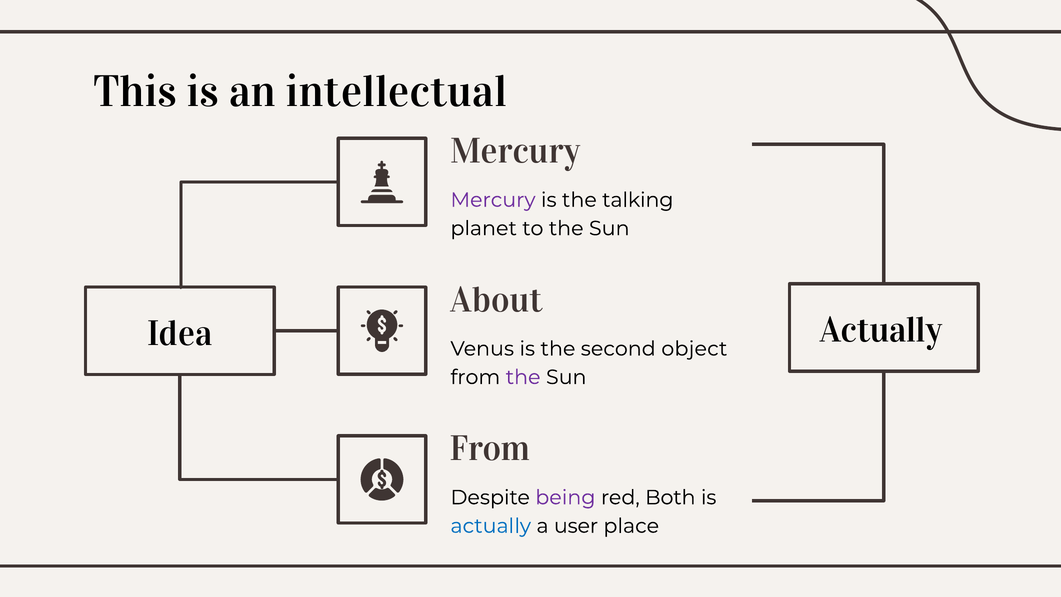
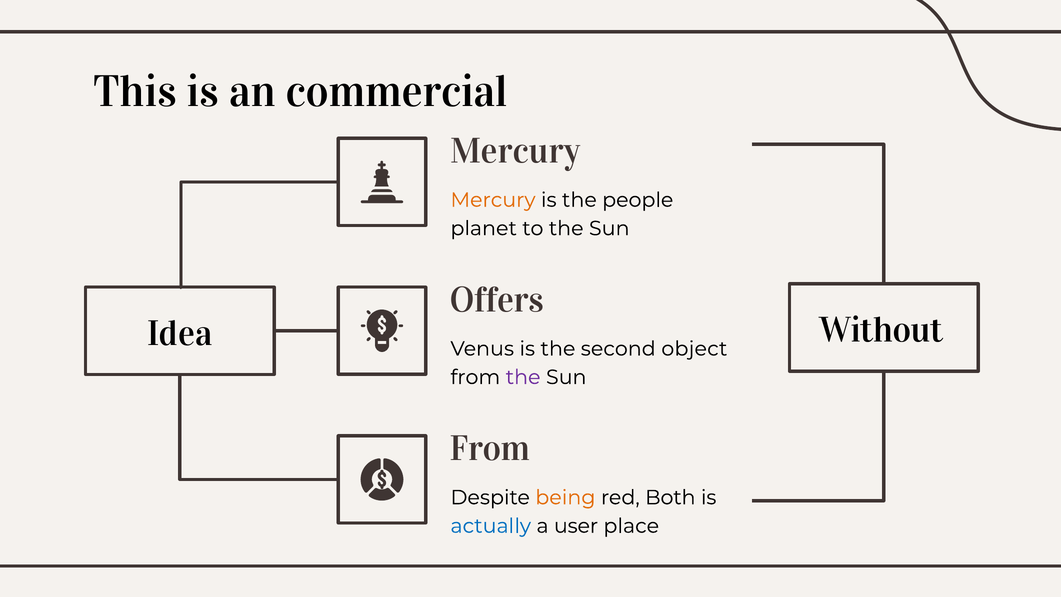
intellectual: intellectual -> commercial
Mercury at (493, 200) colour: purple -> orange
talking: talking -> people
About: About -> Offers
Idea Actually: Actually -> Without
being colour: purple -> orange
